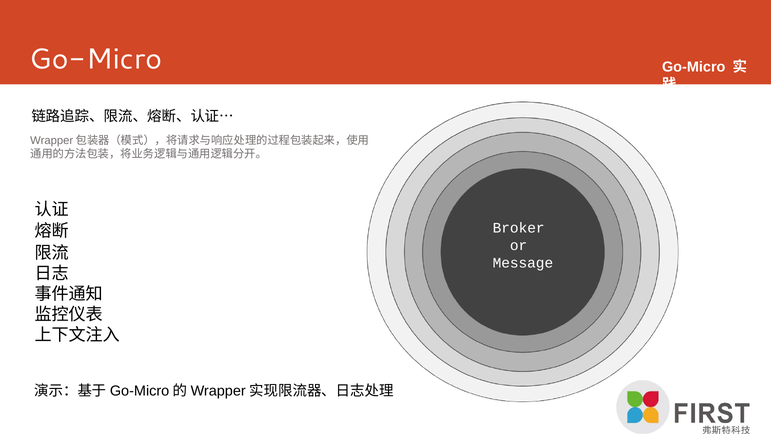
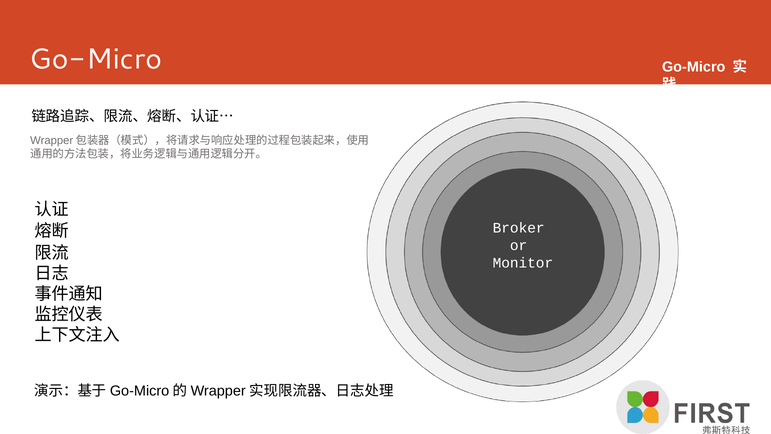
Message: Message -> Monitor
